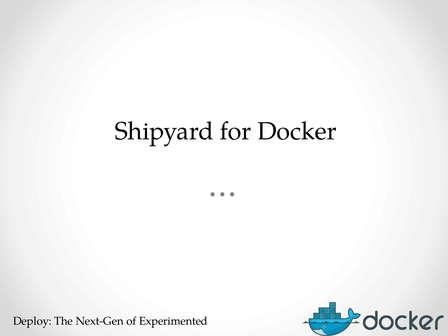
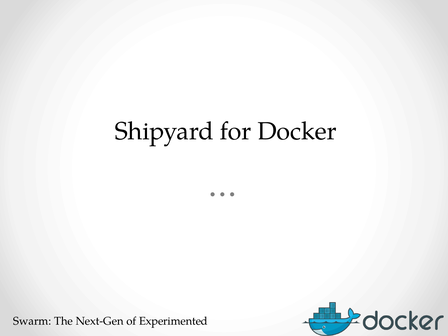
Deploy: Deploy -> Swarm
